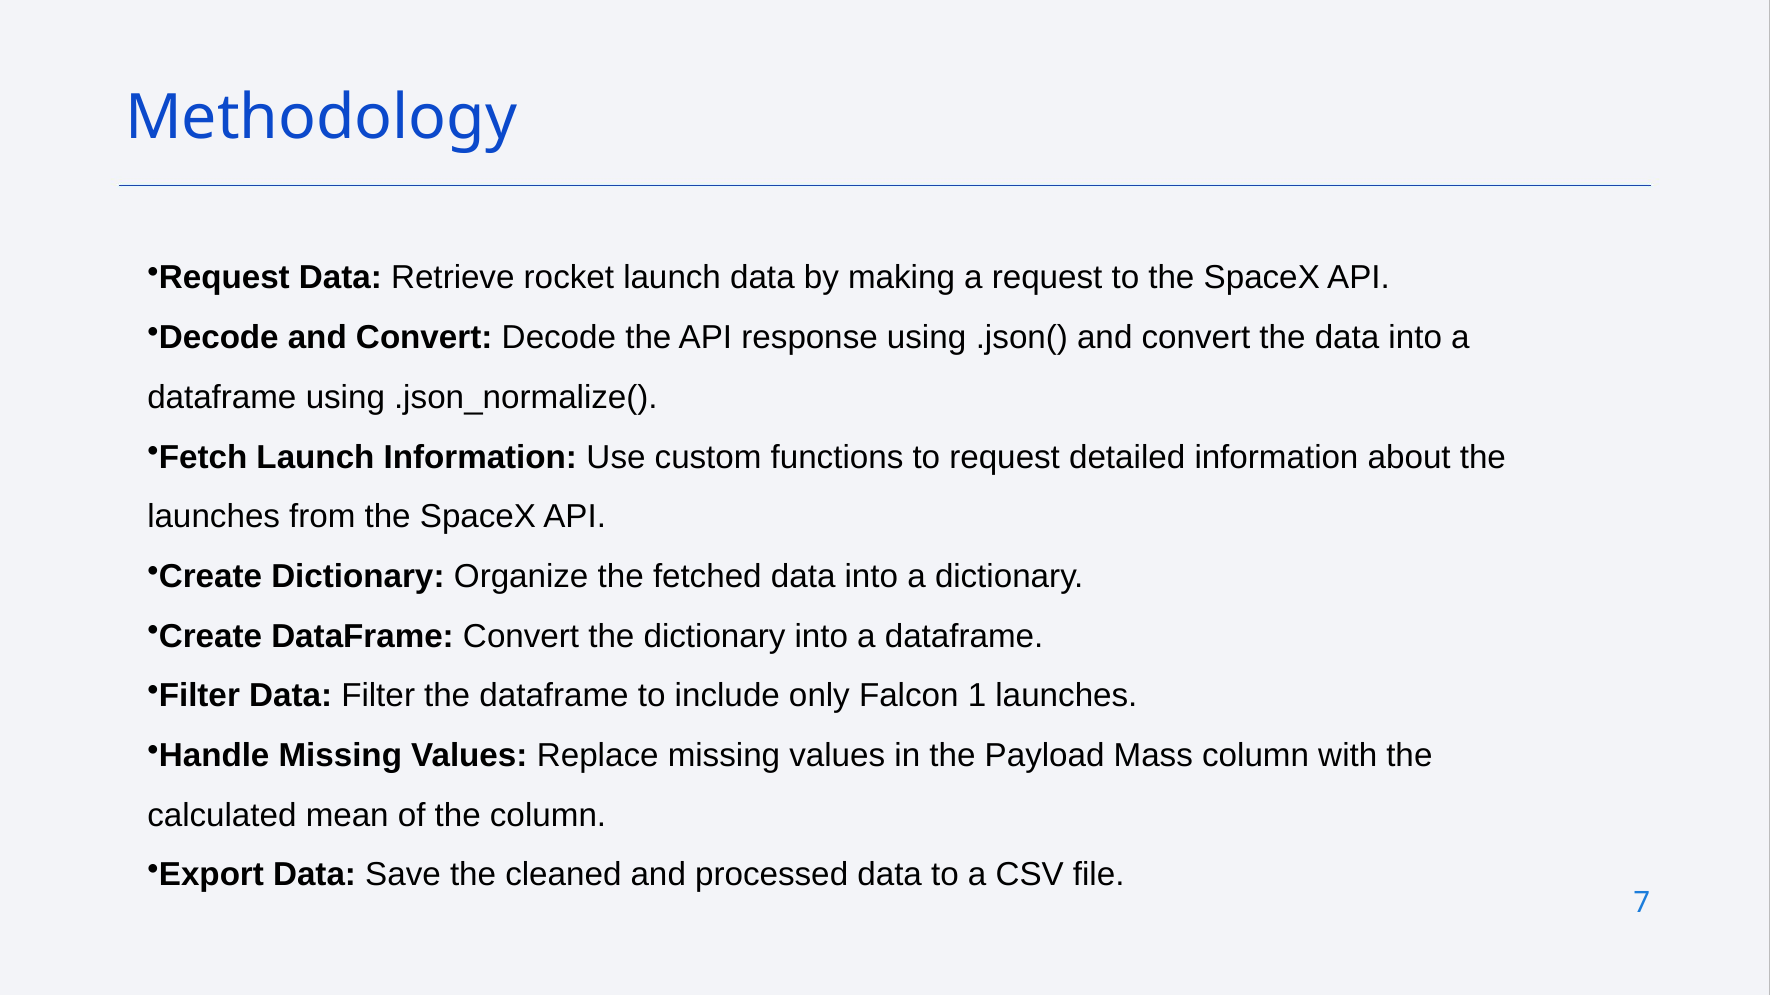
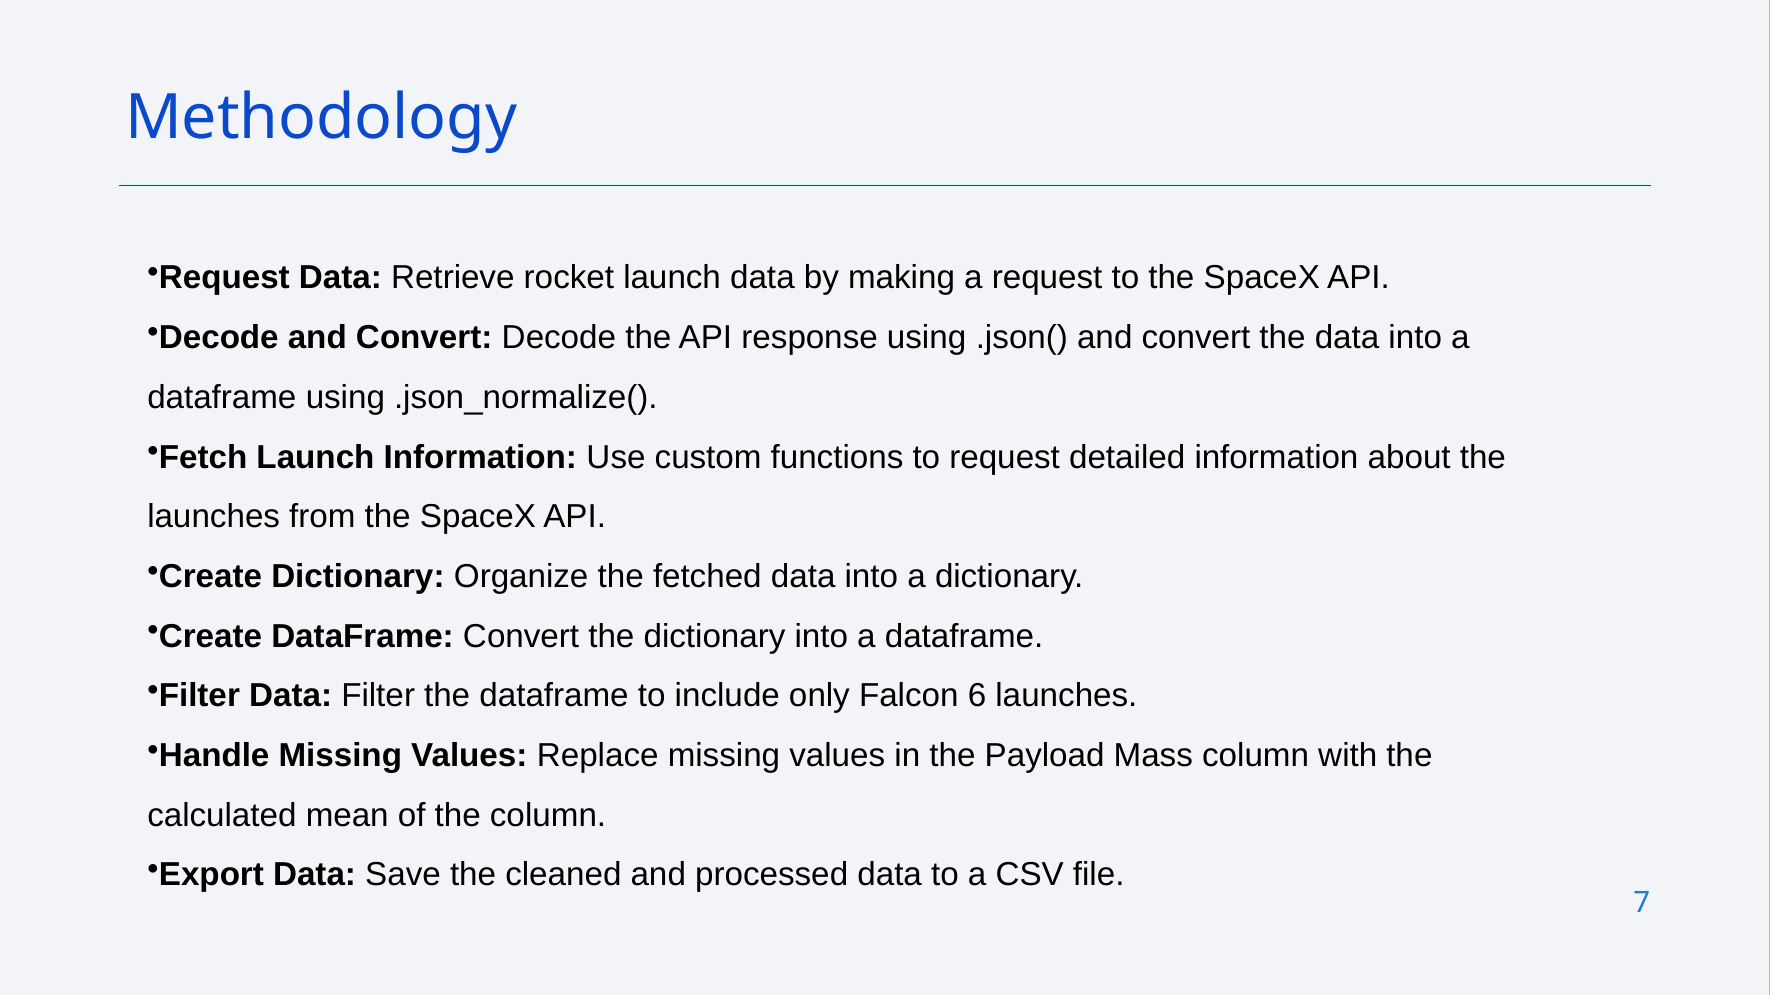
1: 1 -> 6
